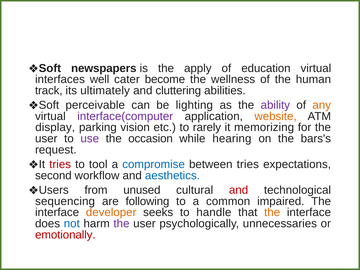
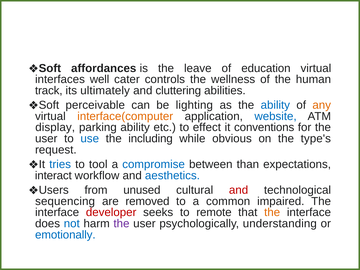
newspapers: newspapers -> affordances
apply: apply -> leave
become: become -> controls
ability at (275, 105) colour: purple -> blue
interface(computer colour: purple -> orange
website colour: orange -> blue
parking vision: vision -> ability
rarely: rarely -> effect
memorizing: memorizing -> conventions
use colour: purple -> blue
occasion: occasion -> including
hearing: hearing -> obvious
bars's: bars's -> type's
tries at (60, 164) colour: red -> blue
between tries: tries -> than
second: second -> interact
following: following -> removed
developer colour: orange -> red
handle: handle -> remote
unnecessaries: unnecessaries -> understanding
emotionally colour: red -> blue
